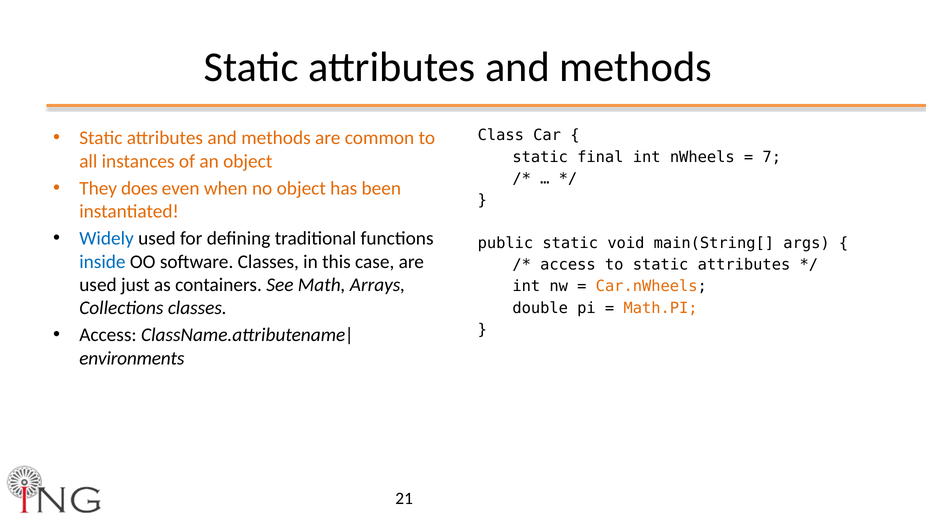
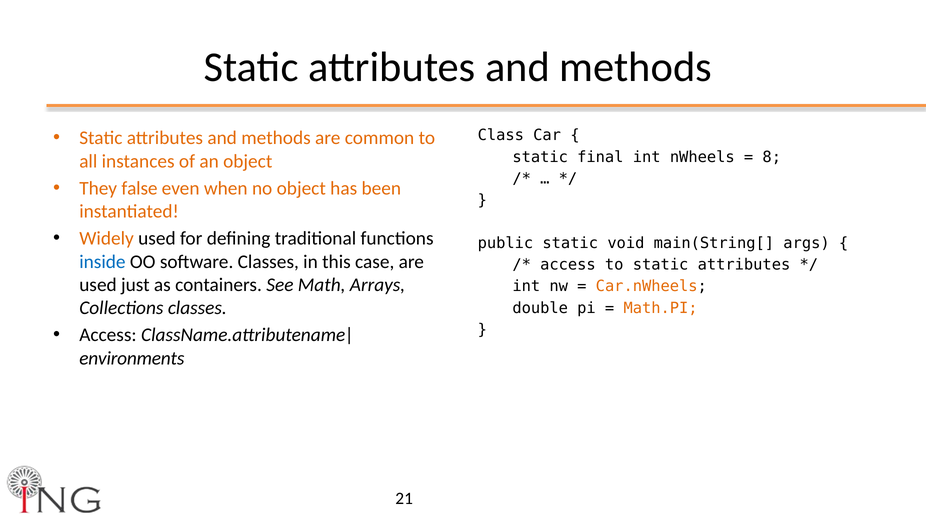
7: 7 -> 8
does: does -> false
Widely colour: blue -> orange
